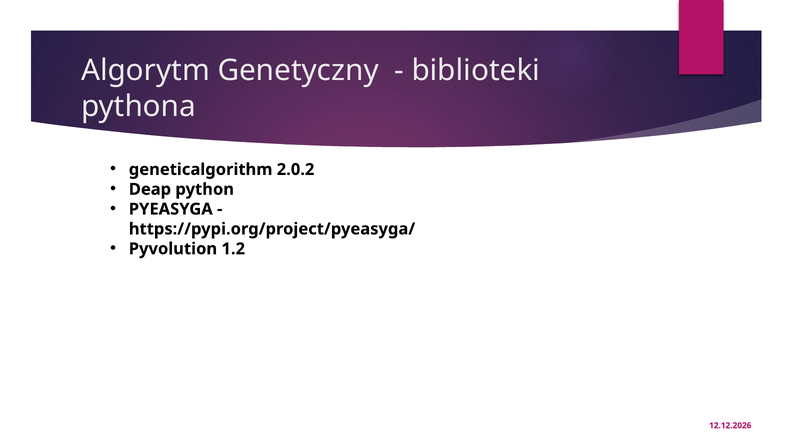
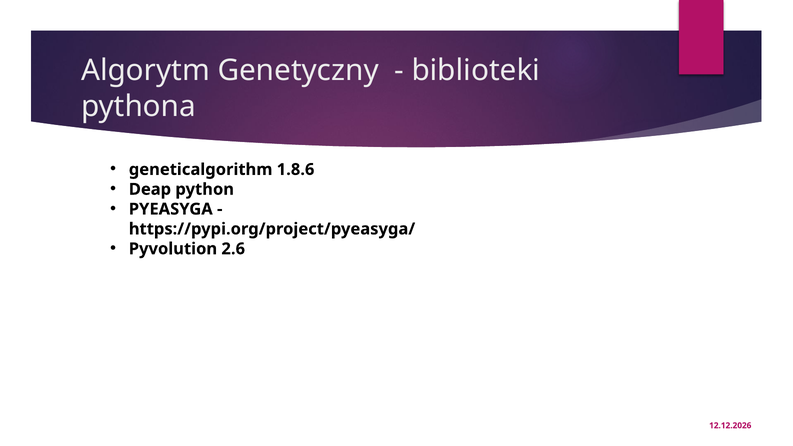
2.0.2: 2.0.2 -> 1.8.6
1.2: 1.2 -> 2.6
